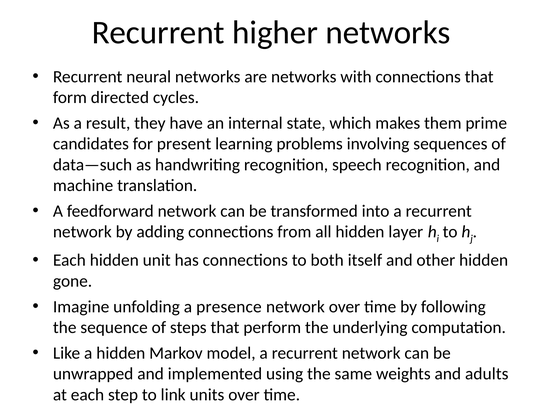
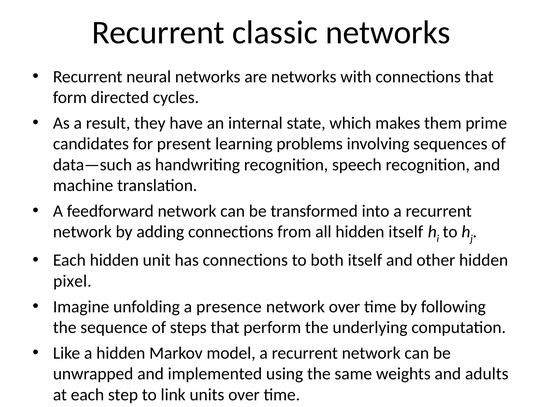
higher: higher -> classic
hidden layer: layer -> itself
gone: gone -> pixel
